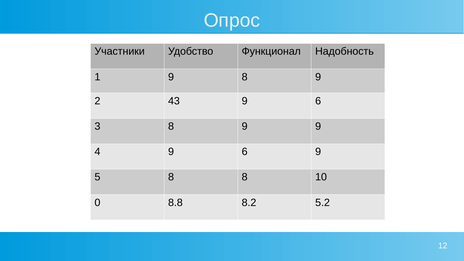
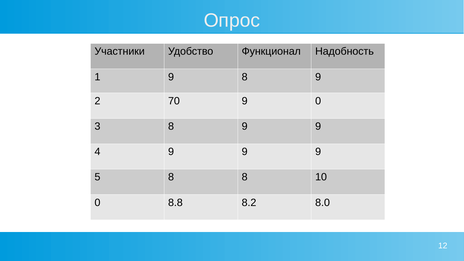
43: 43 -> 70
6 at (318, 101): 6 -> 0
4 9 6: 6 -> 9
5.2: 5.2 -> 8.0
